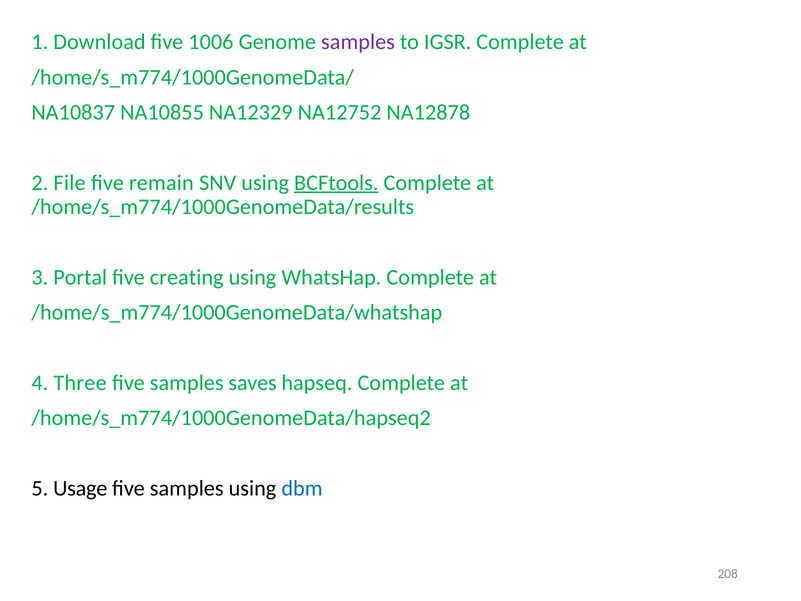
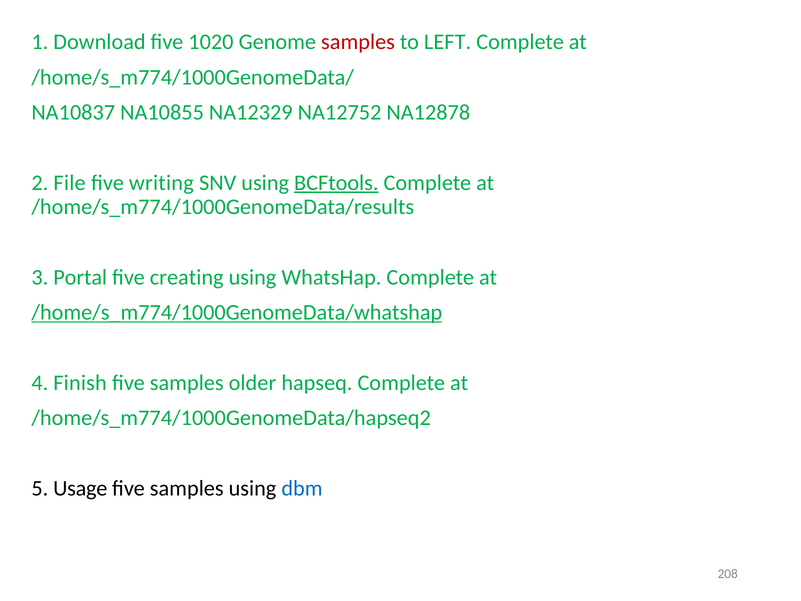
1006: 1006 -> 1020
samples at (358, 42) colour: purple -> red
IGSR: IGSR -> LEFT
remain: remain -> writing
/home/s_m774/1000GenomeData/whatshap underline: none -> present
Three: Three -> Finish
saves: saves -> older
